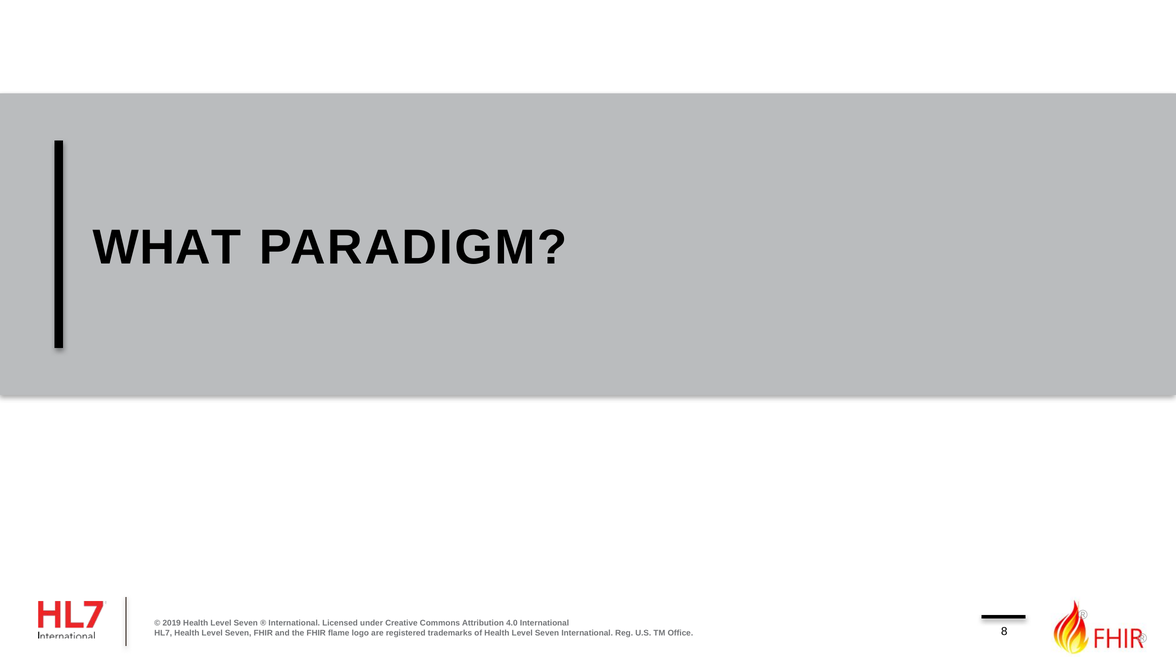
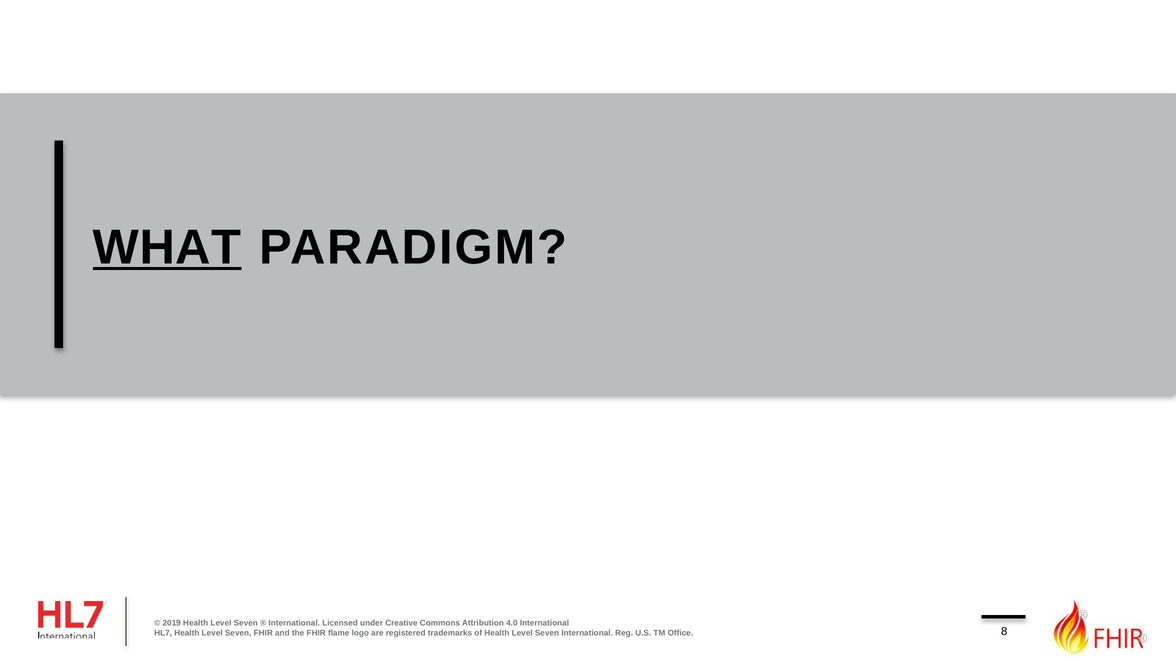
WHAT underline: none -> present
